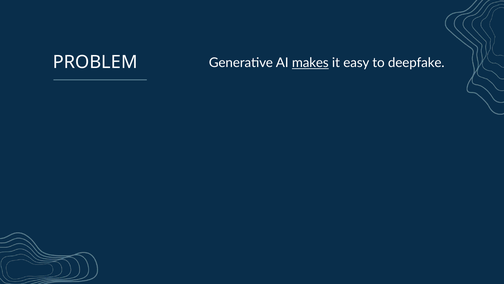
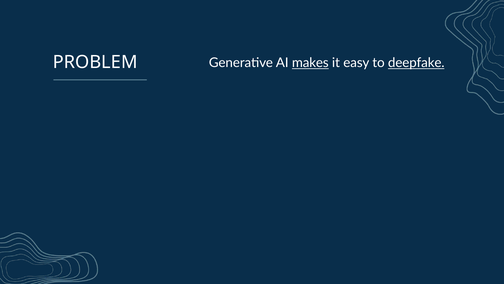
deepfake underline: none -> present
